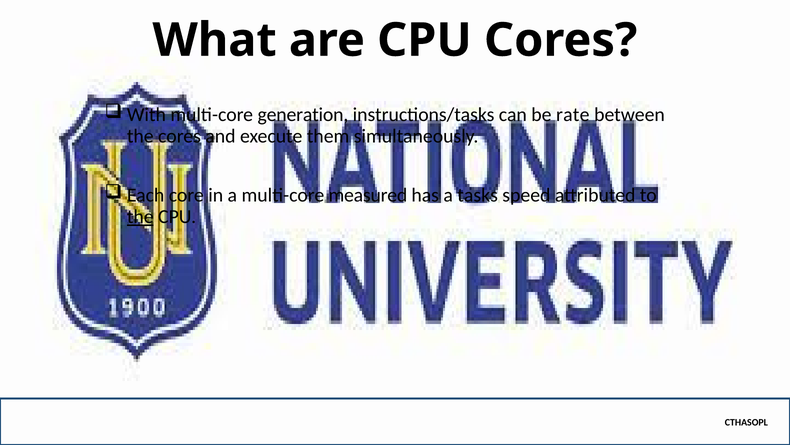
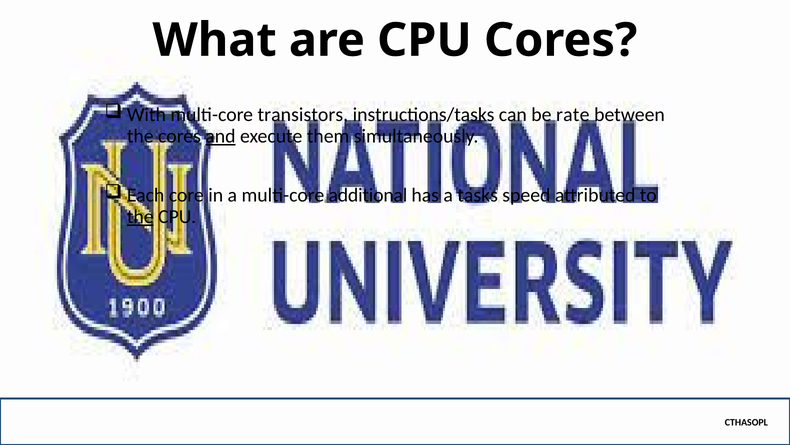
generation: generation -> transistors
and underline: none -> present
measured: measured -> additional
